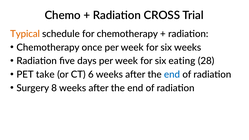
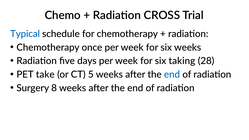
Typical colour: orange -> blue
eating: eating -> taking
6: 6 -> 5
